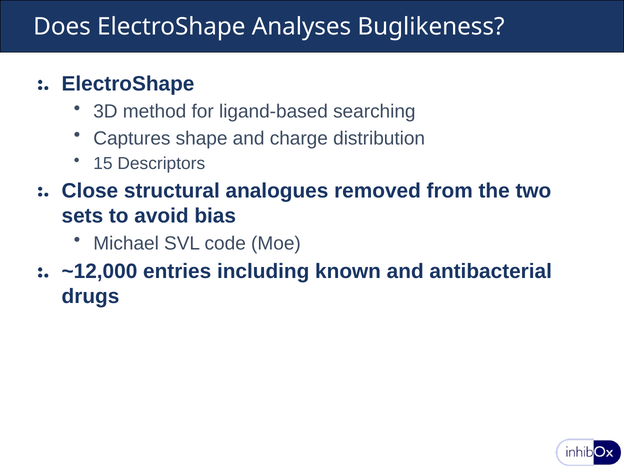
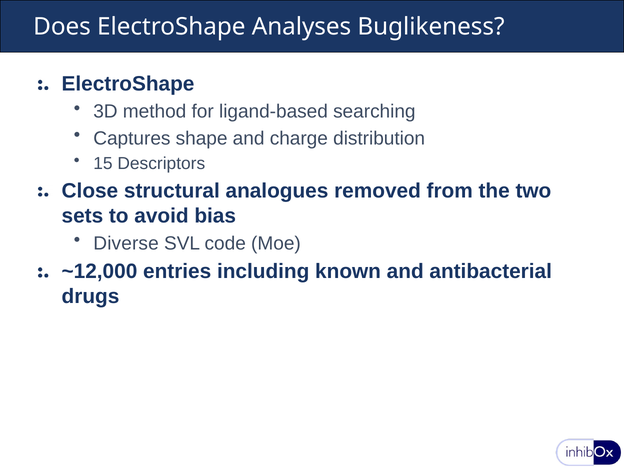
Michael: Michael -> Diverse
